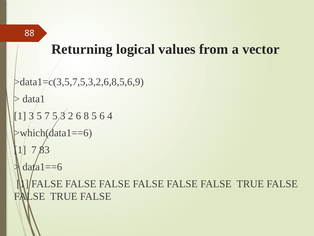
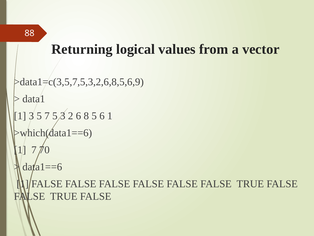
6 4: 4 -> 1
83: 83 -> 70
